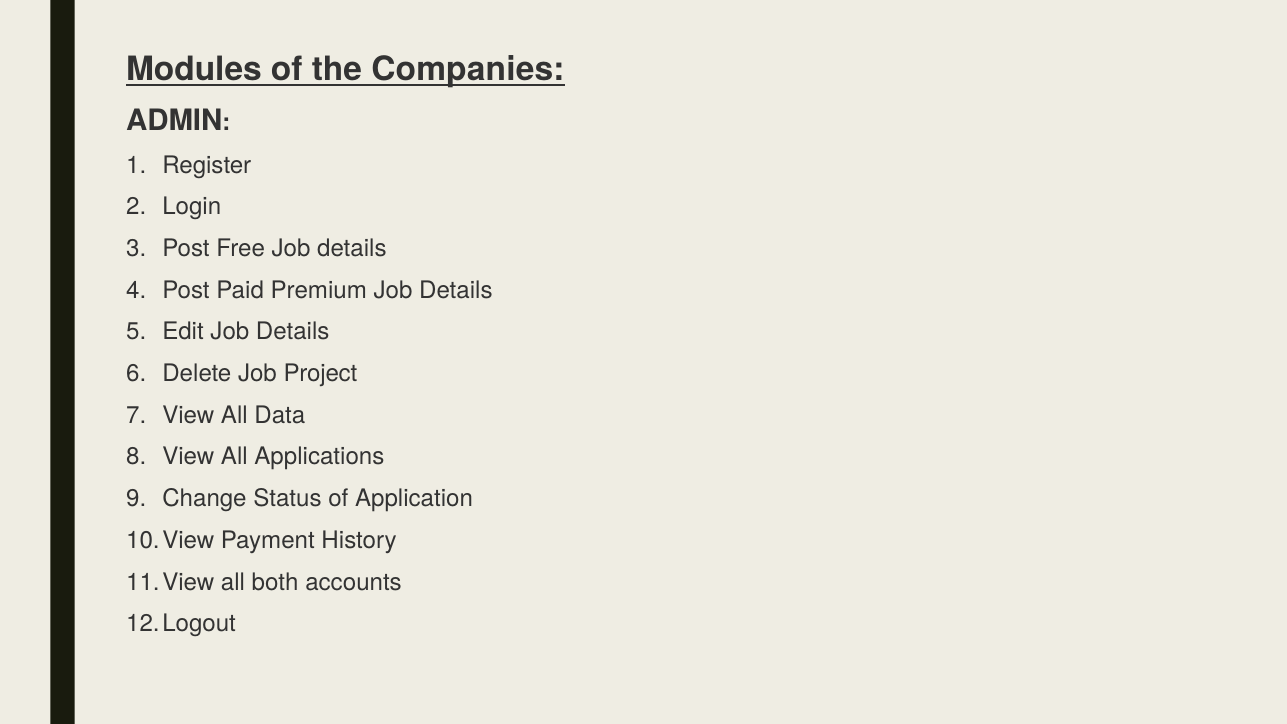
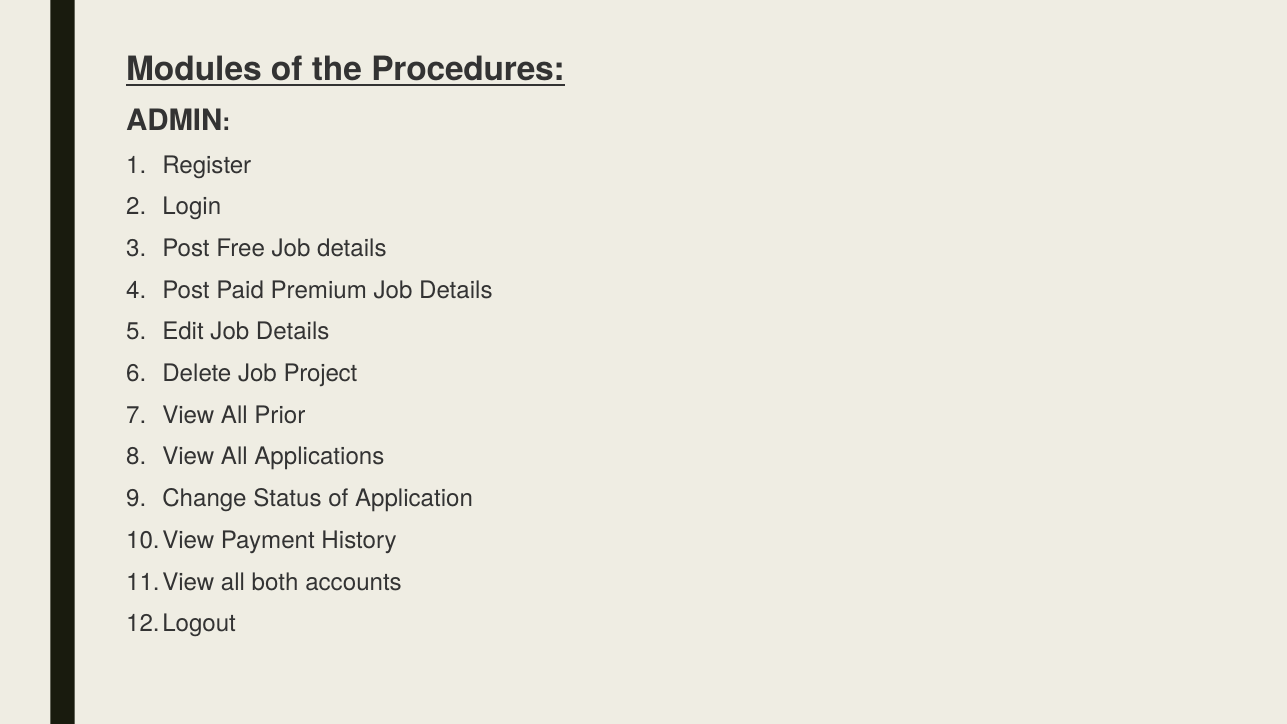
Companies: Companies -> Procedures
Data: Data -> Prior
